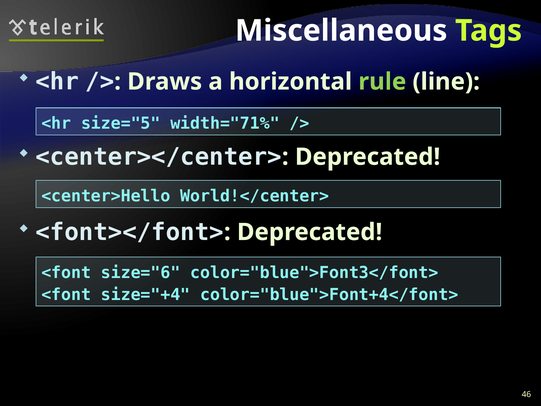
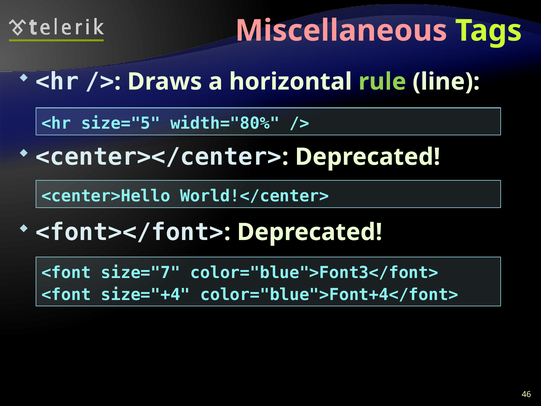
Miscellaneous colour: white -> pink
width="71%: width="71% -> width="80%
size="6: size="6 -> size="7
